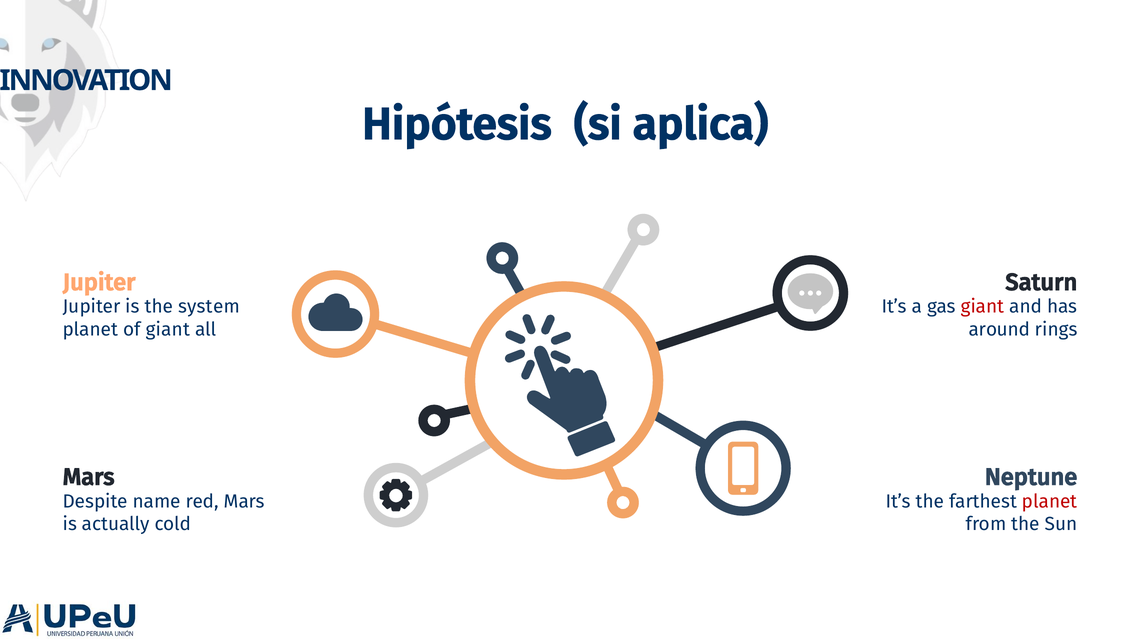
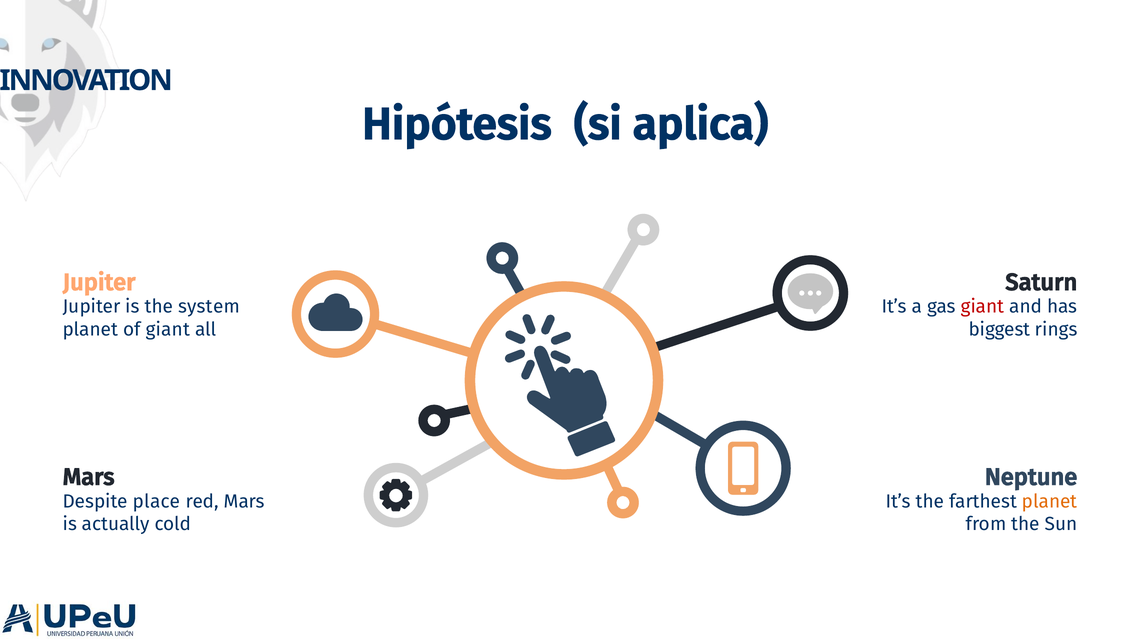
around: around -> biggest
name: name -> place
planet at (1050, 502) colour: red -> orange
